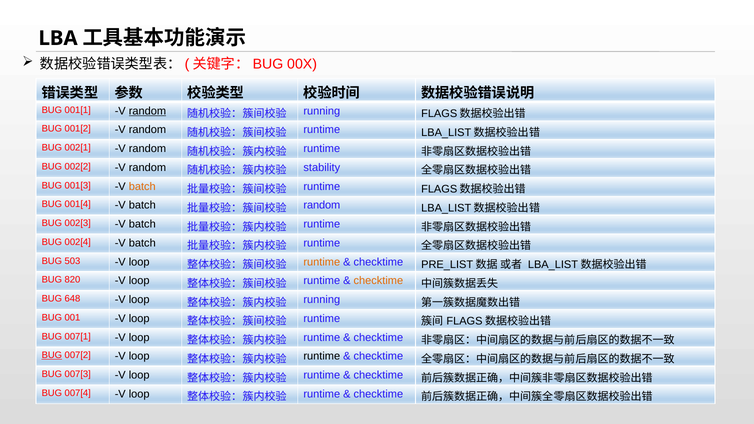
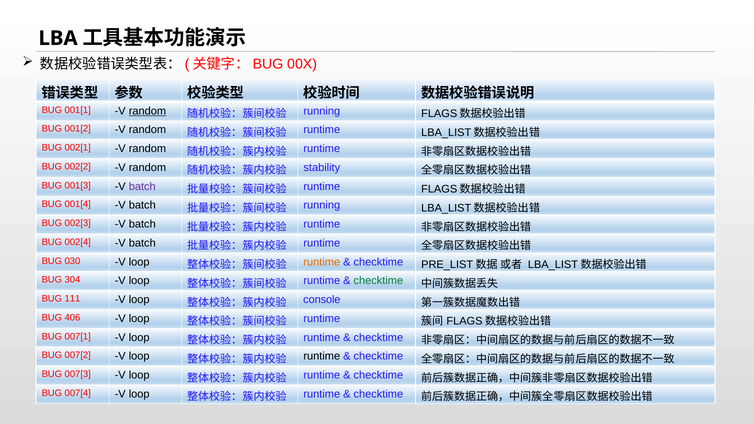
batch at (142, 186) colour: orange -> purple
random at (322, 205): random -> running
503: 503 -> 030
820: 820 -> 304
checktime at (378, 281) colour: orange -> green
648: 648 -> 111
running at (322, 300): running -> console
001: 001 -> 406
BUG at (52, 355) underline: present -> none
